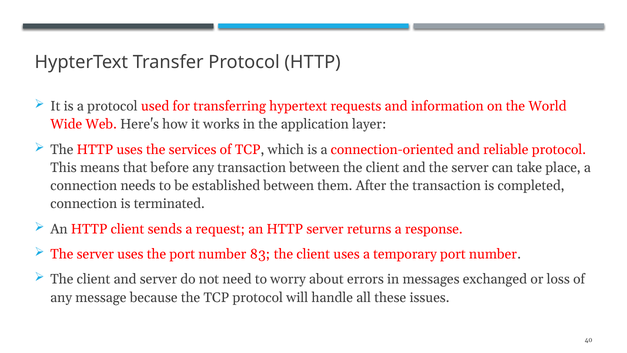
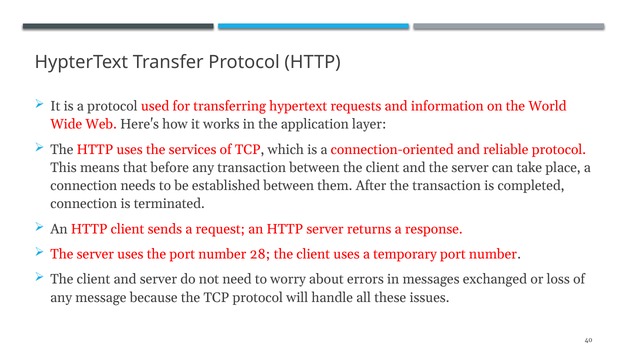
83: 83 -> 28
